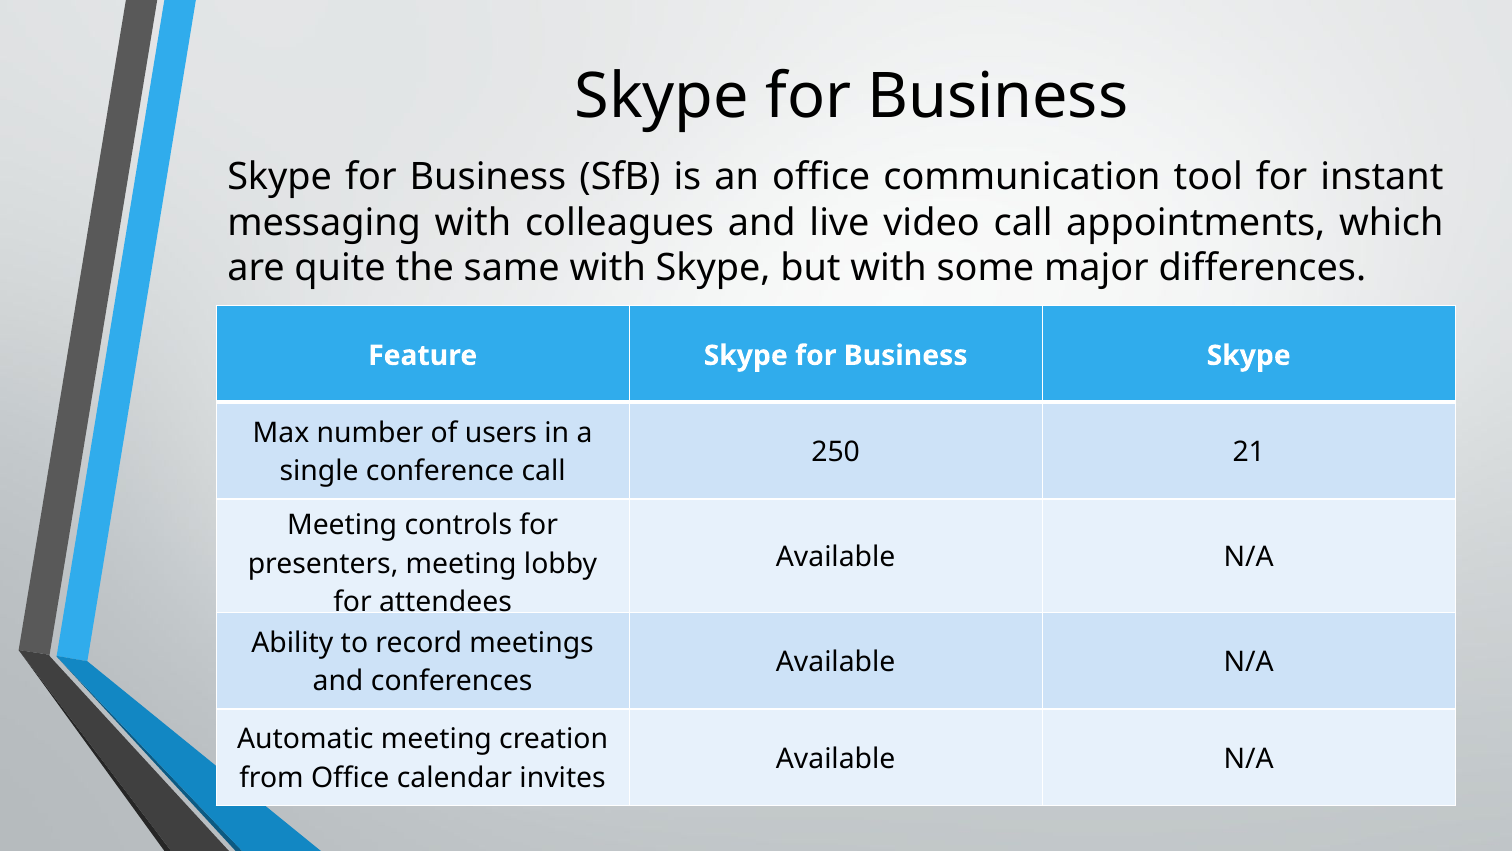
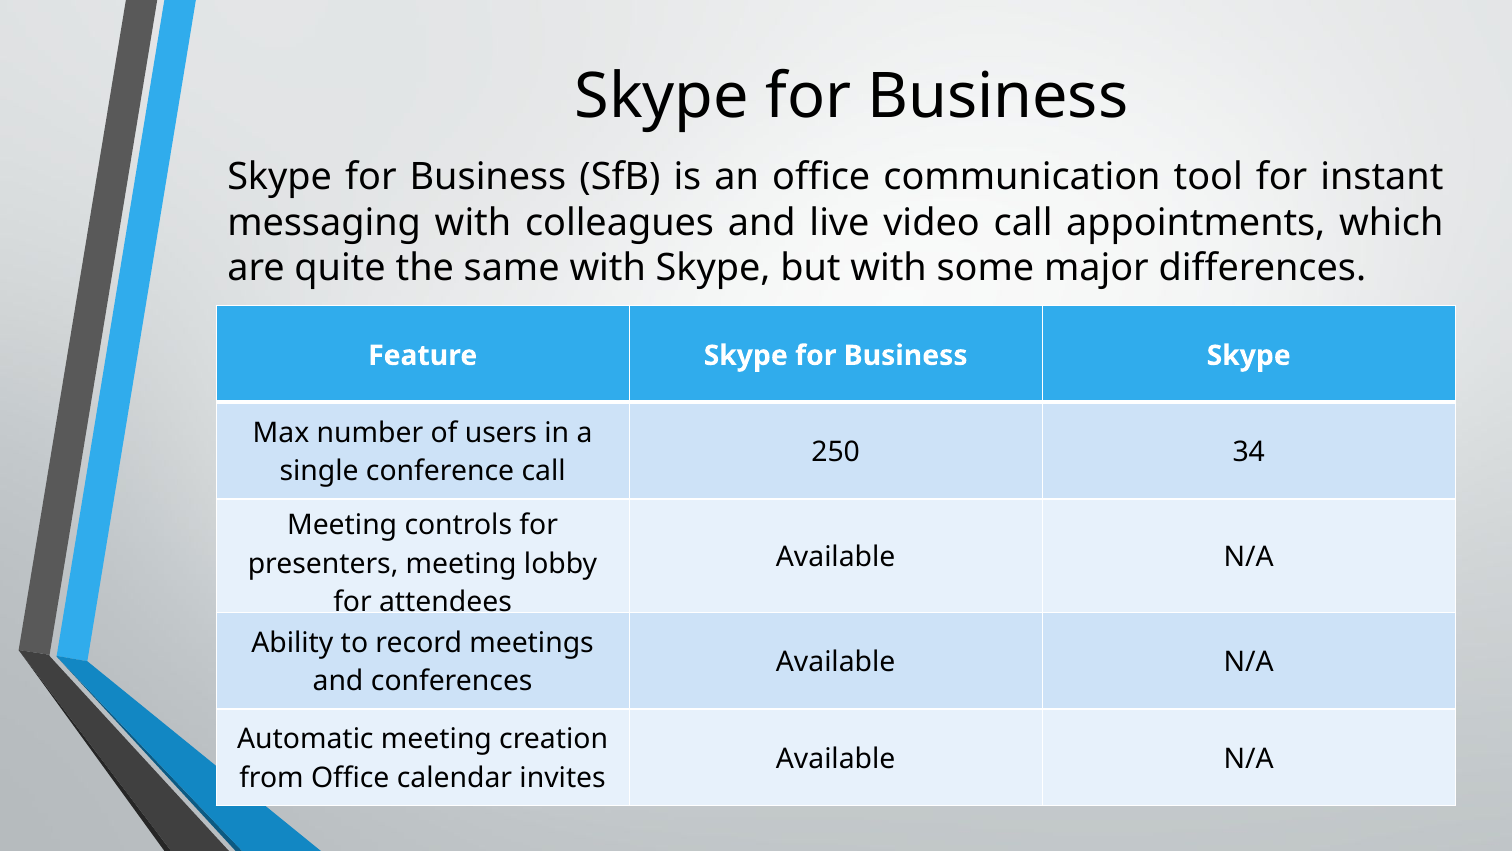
21: 21 -> 34
